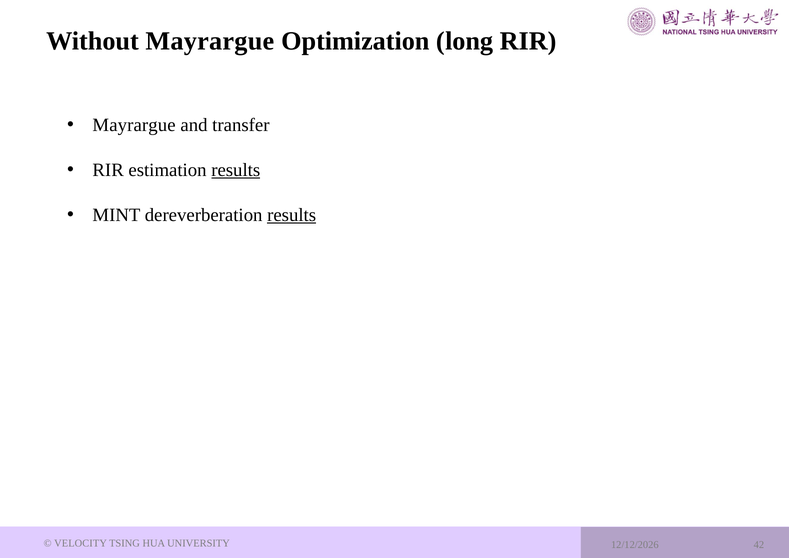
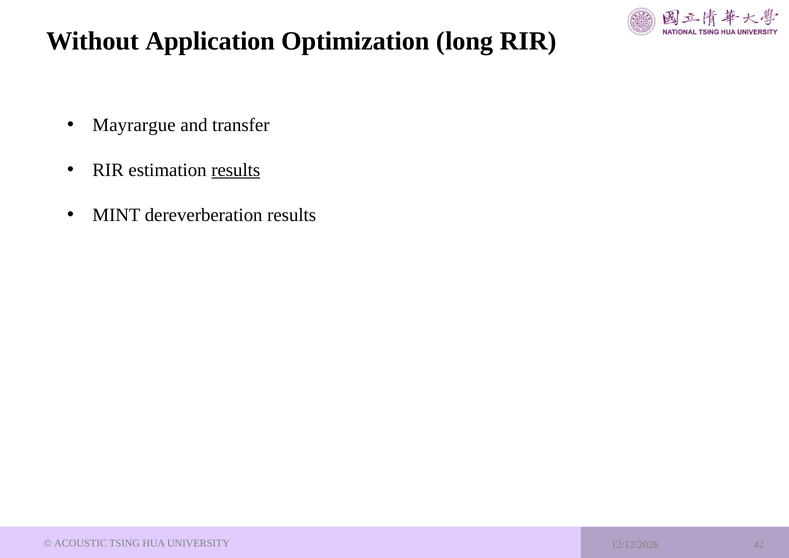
Without Mayrargue: Mayrargue -> Application
results at (292, 215) underline: present -> none
VELOCITY: VELOCITY -> ACOUSTIC
